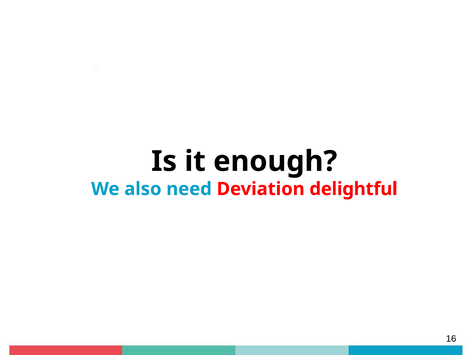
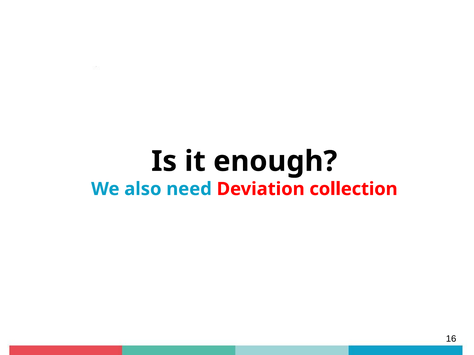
delightful: delightful -> collection
